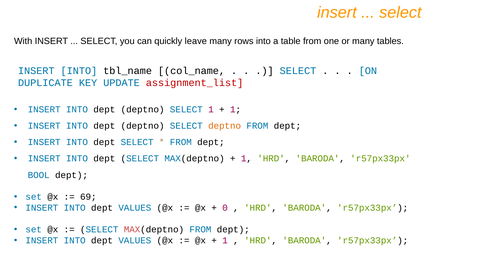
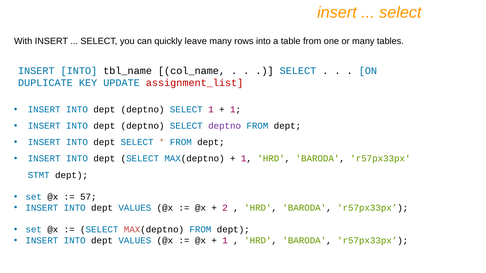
deptno at (225, 126) colour: orange -> purple
BOOL: BOOL -> STMT
69: 69 -> 57
0: 0 -> 2
